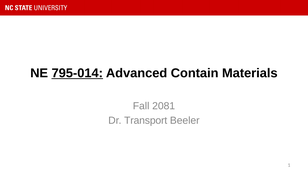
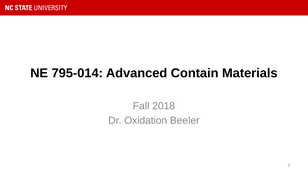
795-014 underline: present -> none
2081: 2081 -> 2018
Transport: Transport -> Oxidation
